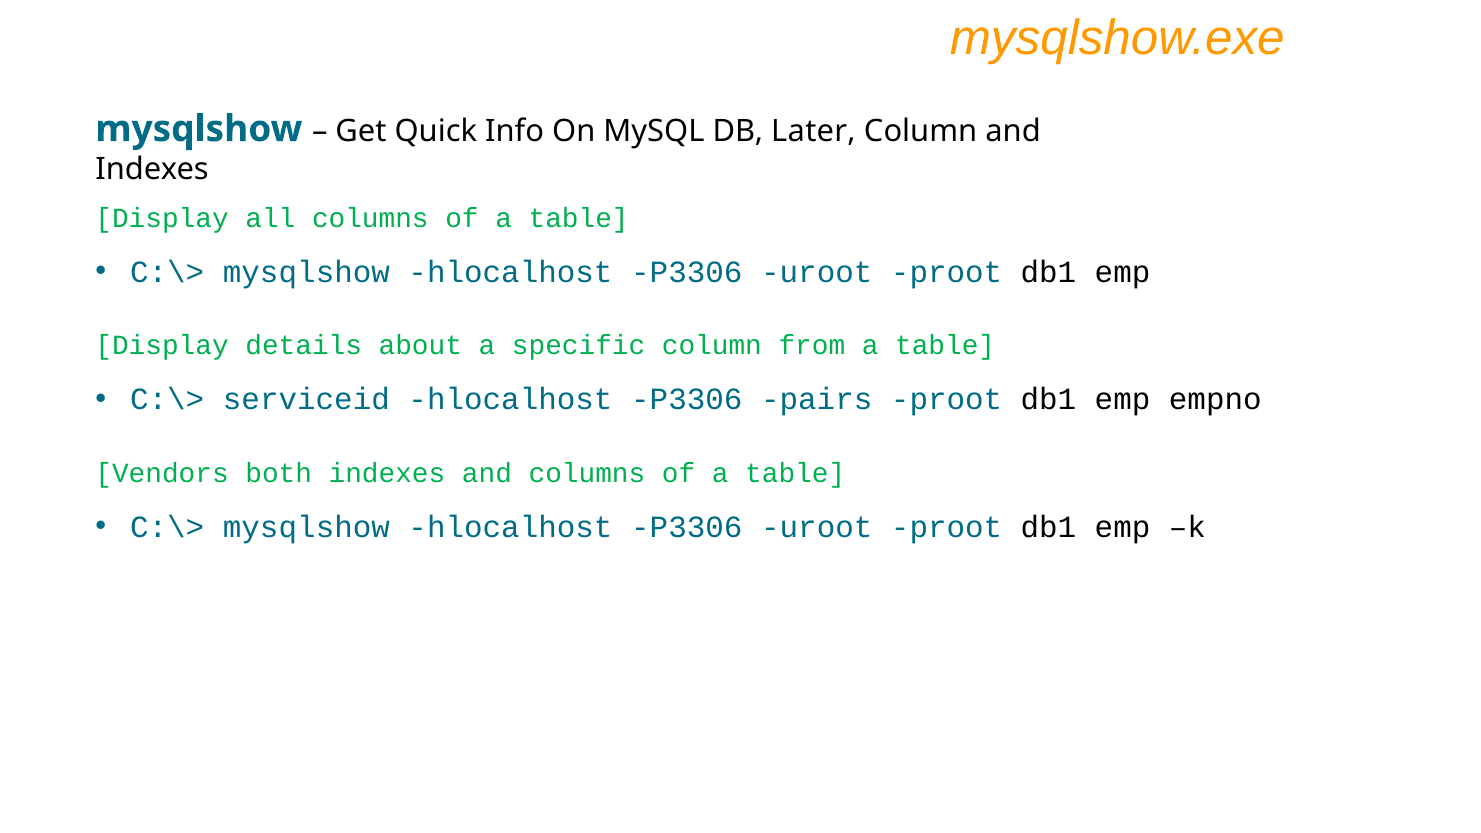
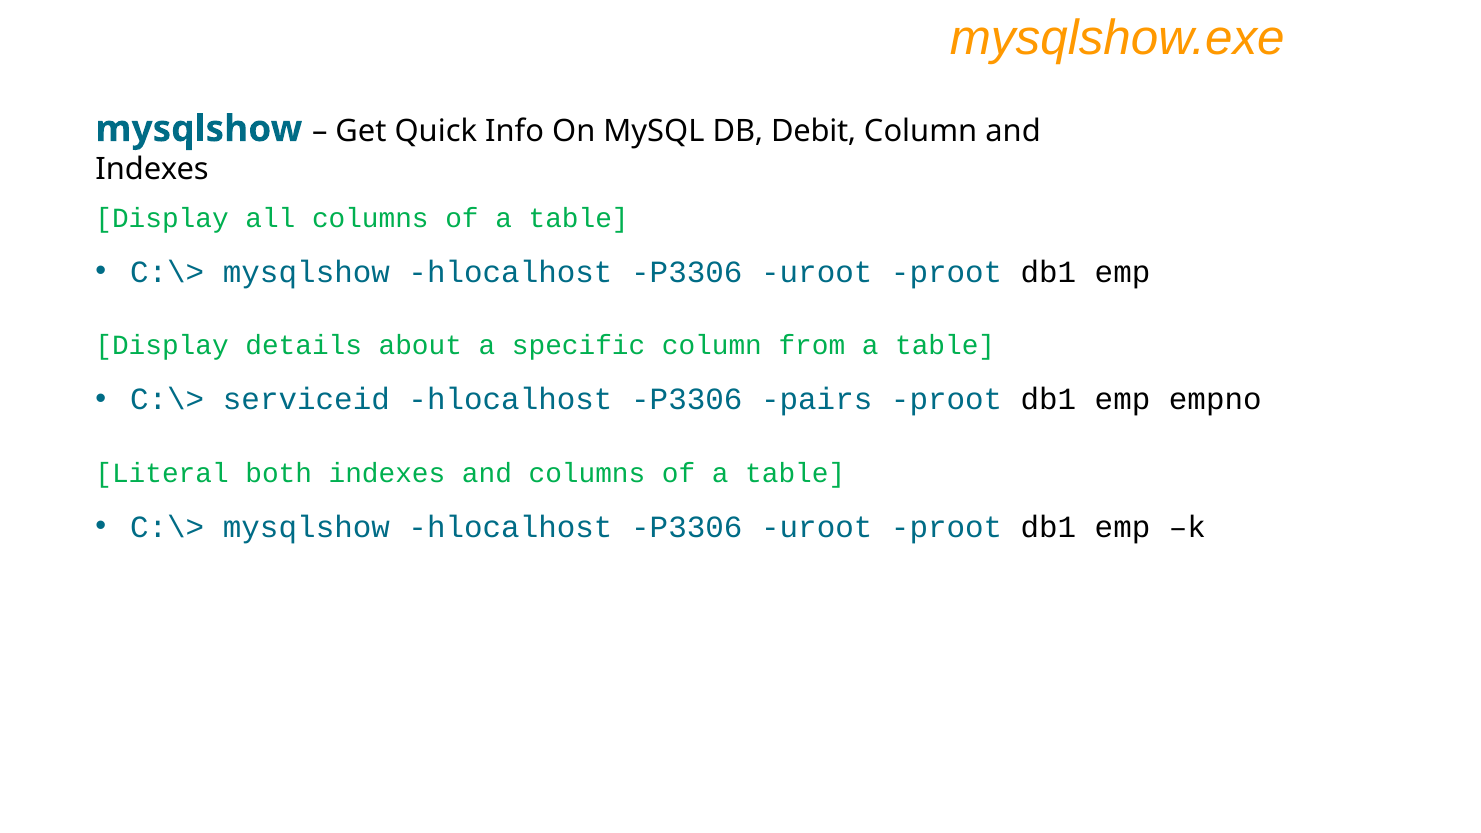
Later: Later -> Debit
Vendors: Vendors -> Literal
